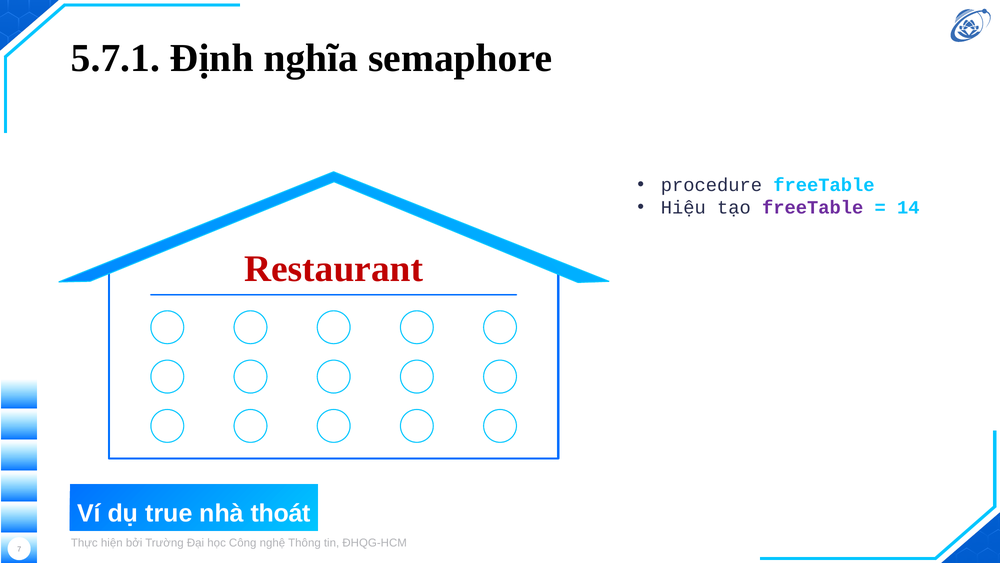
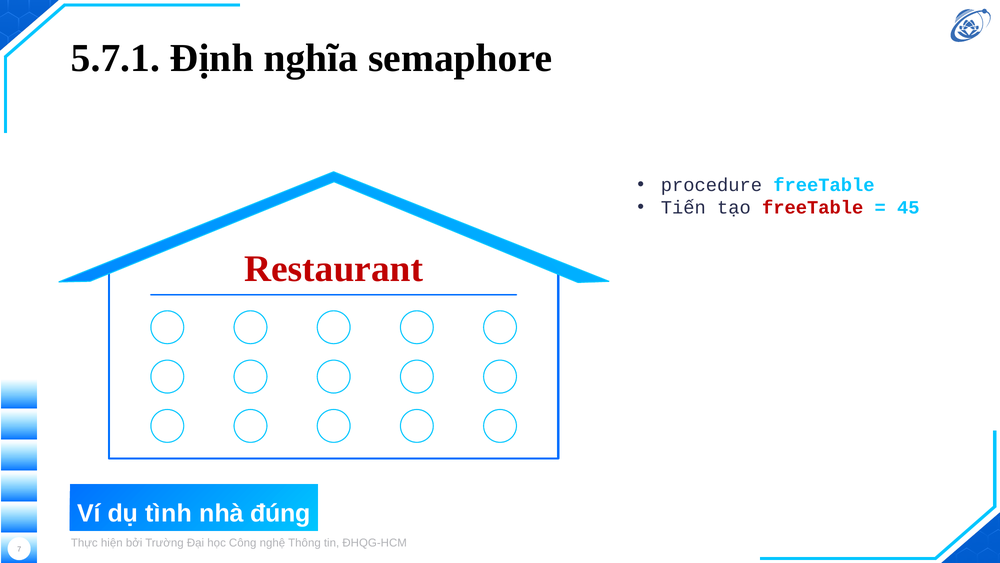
Hiệu: Hiệu -> Tiến
freeTable at (813, 207) colour: purple -> red
14: 14 -> 45
true: true -> tình
thoát: thoát -> đúng
